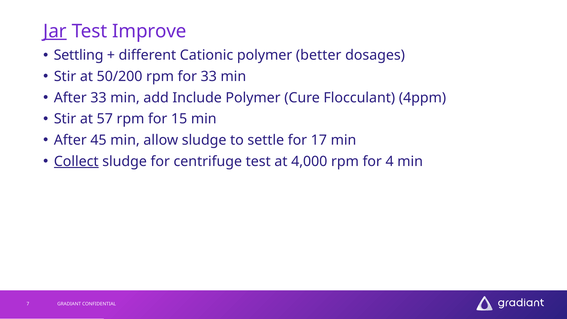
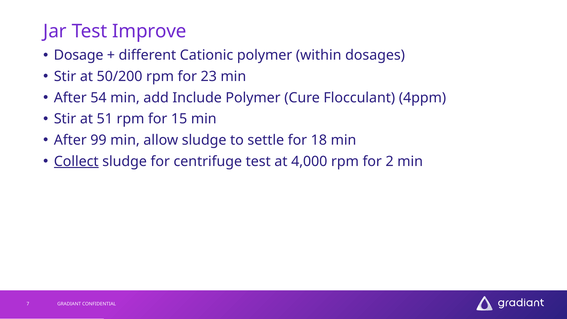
Jar underline: present -> none
Settling: Settling -> Dosage
better: better -> within
for 33: 33 -> 23
After 33: 33 -> 54
57: 57 -> 51
45: 45 -> 99
17: 17 -> 18
4: 4 -> 2
